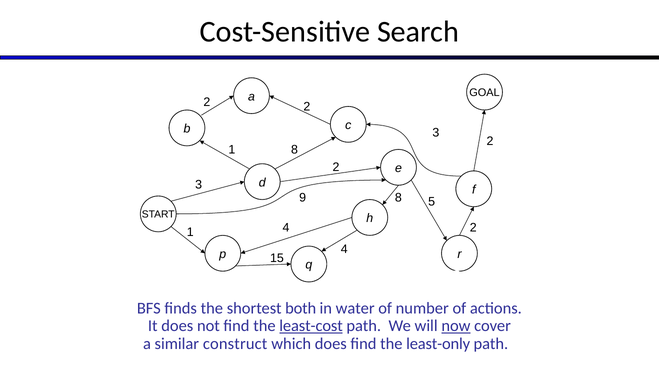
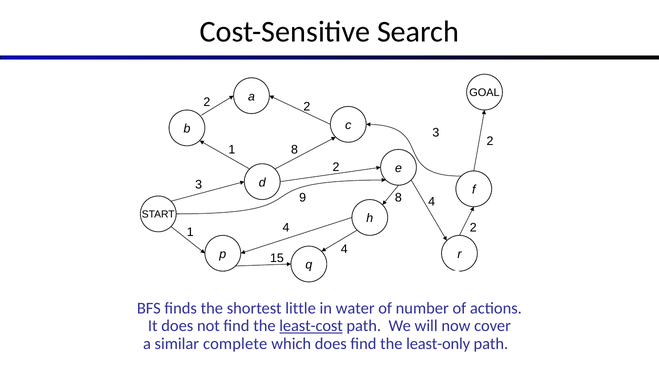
9 5: 5 -> 4
both: both -> little
now underline: present -> none
construct: construct -> complete
